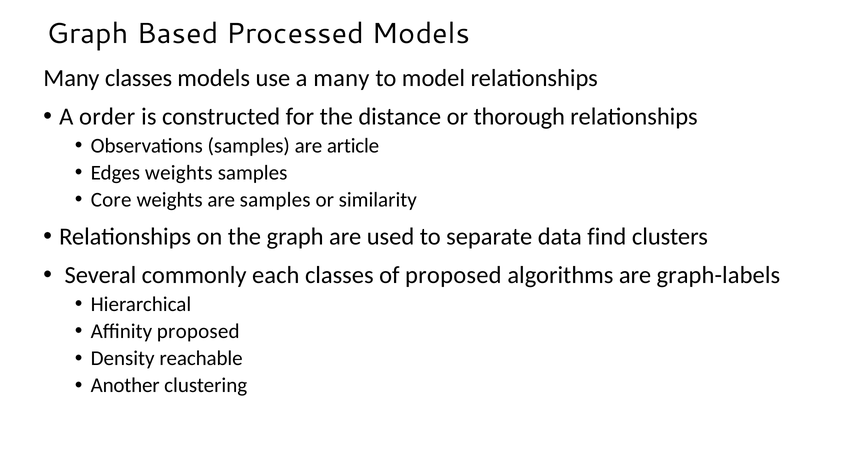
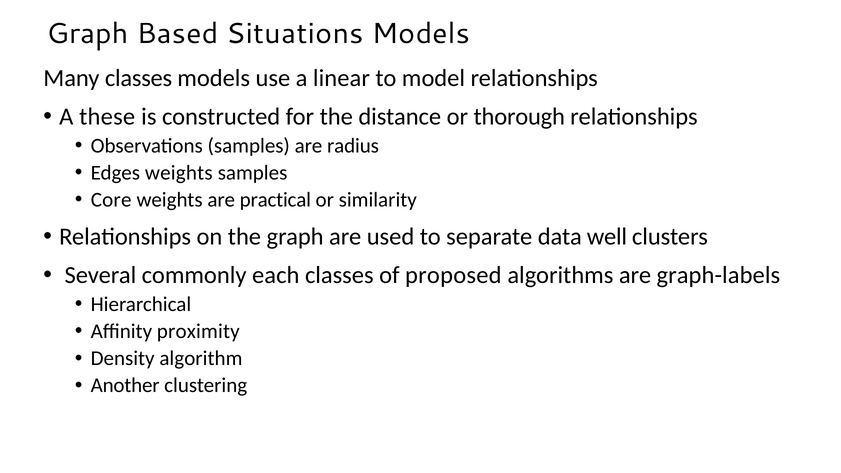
Processed: Processed -> Situations
a many: many -> linear
order: order -> these
article: article -> radius
are samples: samples -> practical
find: find -> well
Affinity proposed: proposed -> proximity
reachable: reachable -> algorithm
